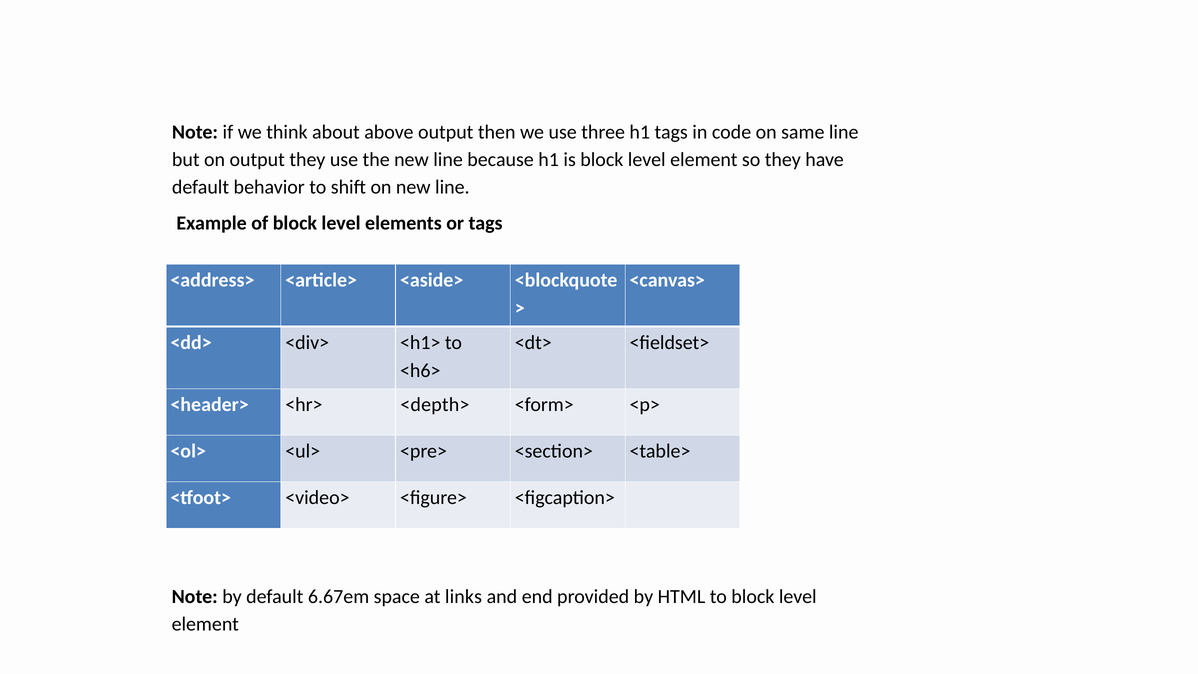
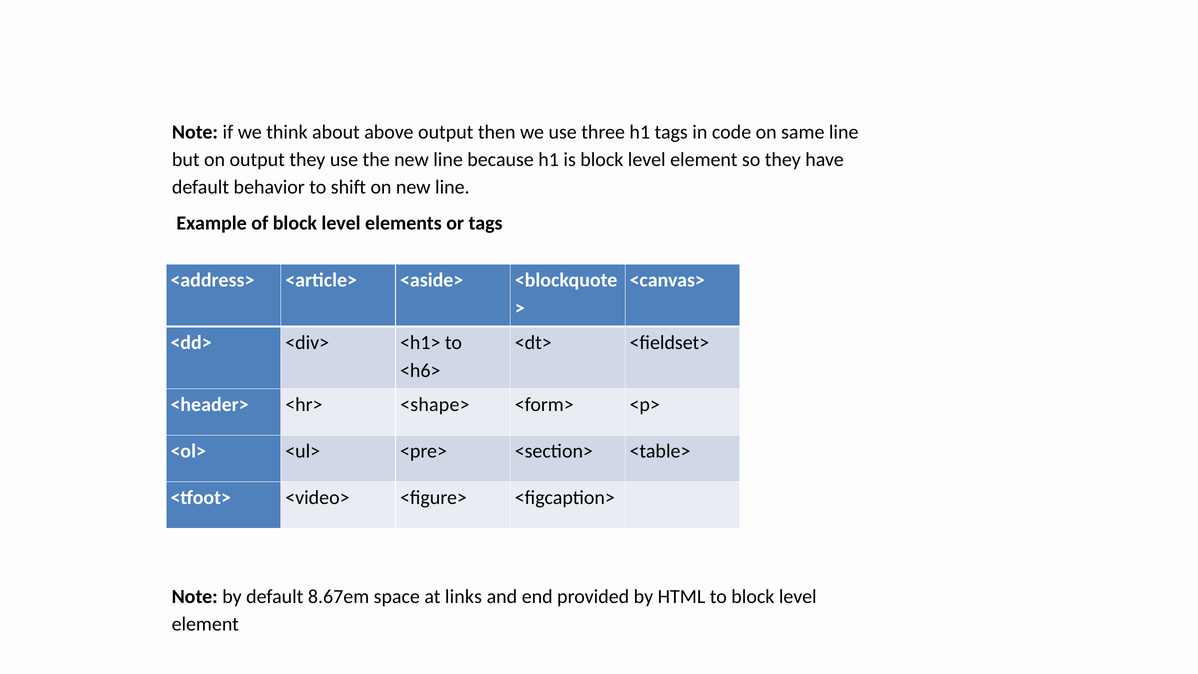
<depth>: <depth> -> <shape>
6.67em: 6.67em -> 8.67em
